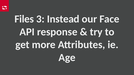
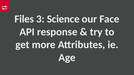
Instead: Instead -> Science
